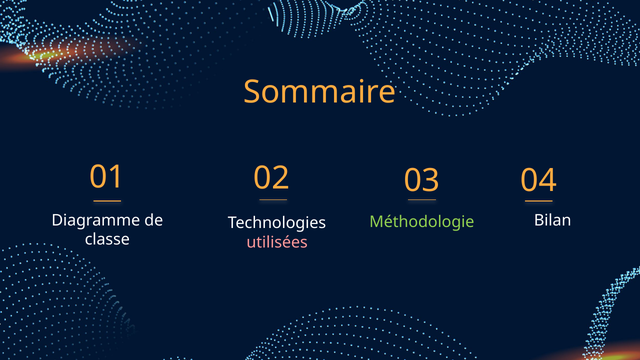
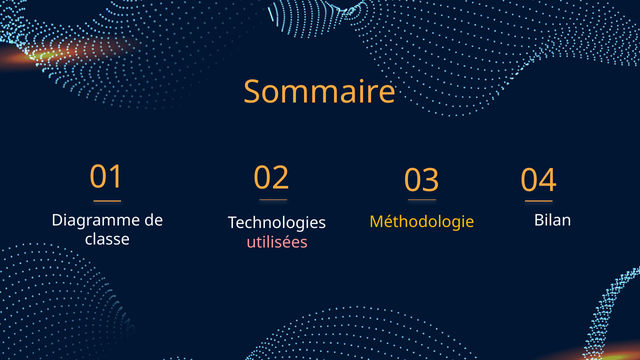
Méthodologie colour: light green -> yellow
